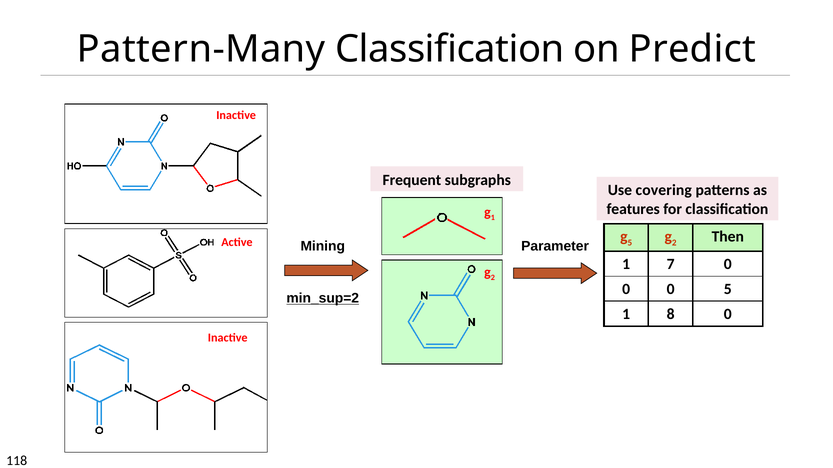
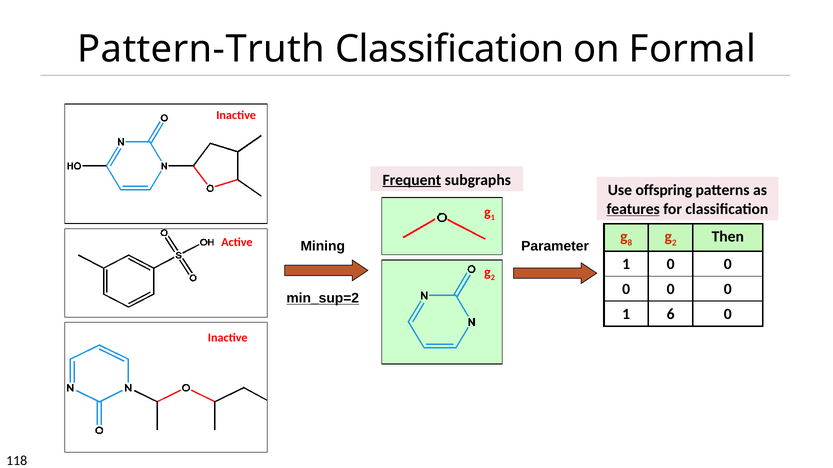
Pattern-Many: Pattern-Many -> Pattern-Truth
Predict: Predict -> Formal
Frequent underline: none -> present
covering: covering -> offspring
features underline: none -> present
5 at (630, 243): 5 -> 8
1 7: 7 -> 0
5 at (728, 289): 5 -> 0
8: 8 -> 6
